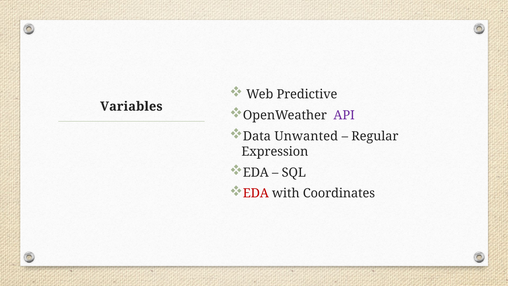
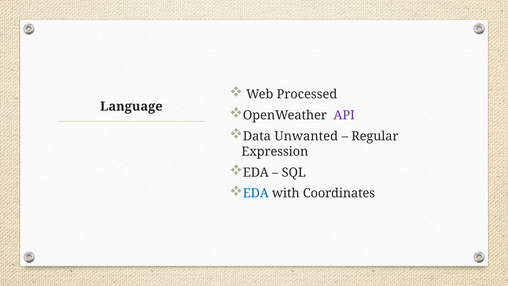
Predictive: Predictive -> Processed
Variables: Variables -> Language
EDA at (256, 193) colour: red -> blue
